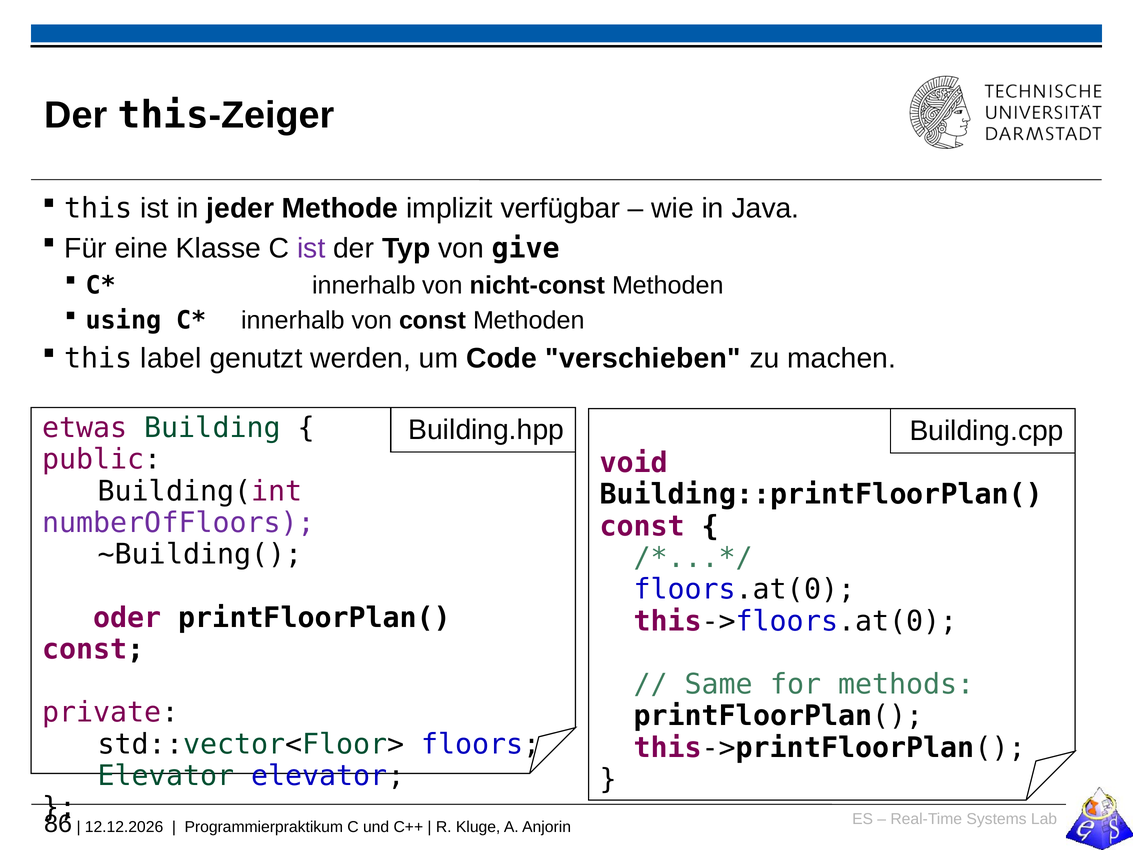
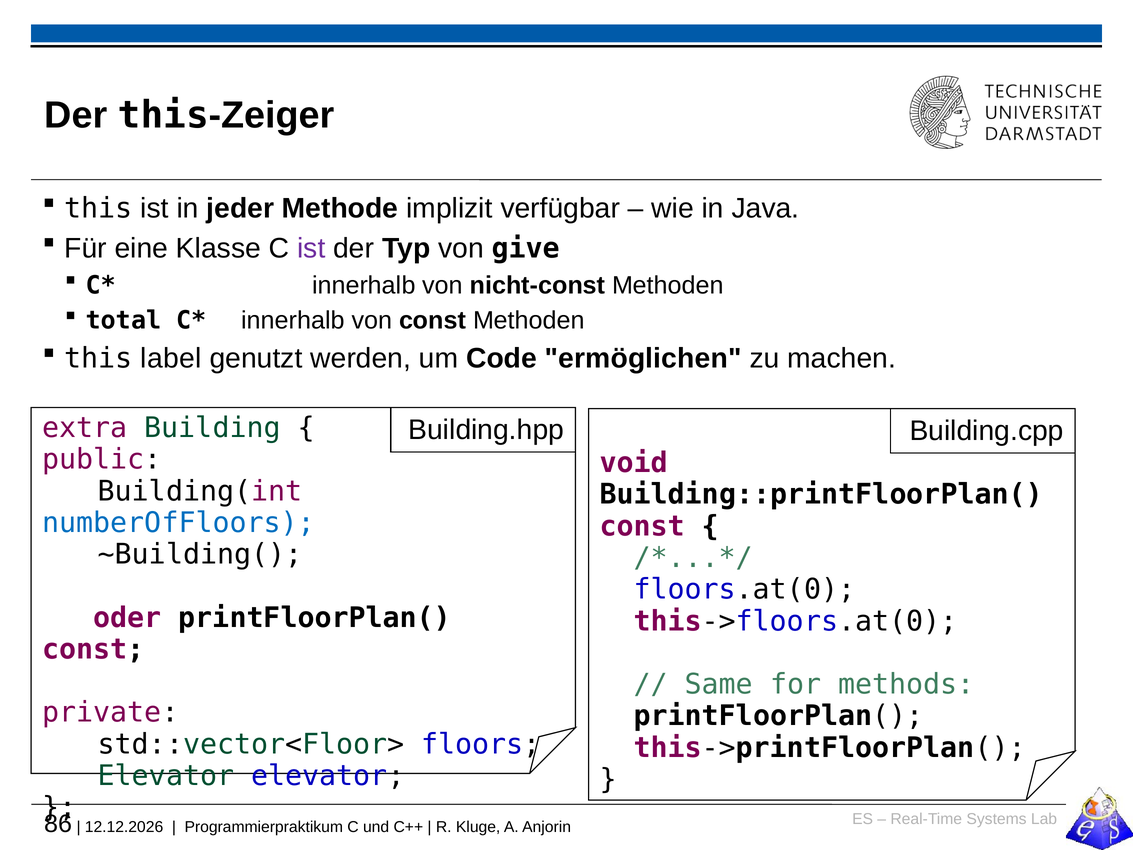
using: using -> total
verschieben: verschieben -> ermöglichen
etwas: etwas -> extra
numberOfFloors colour: purple -> blue
